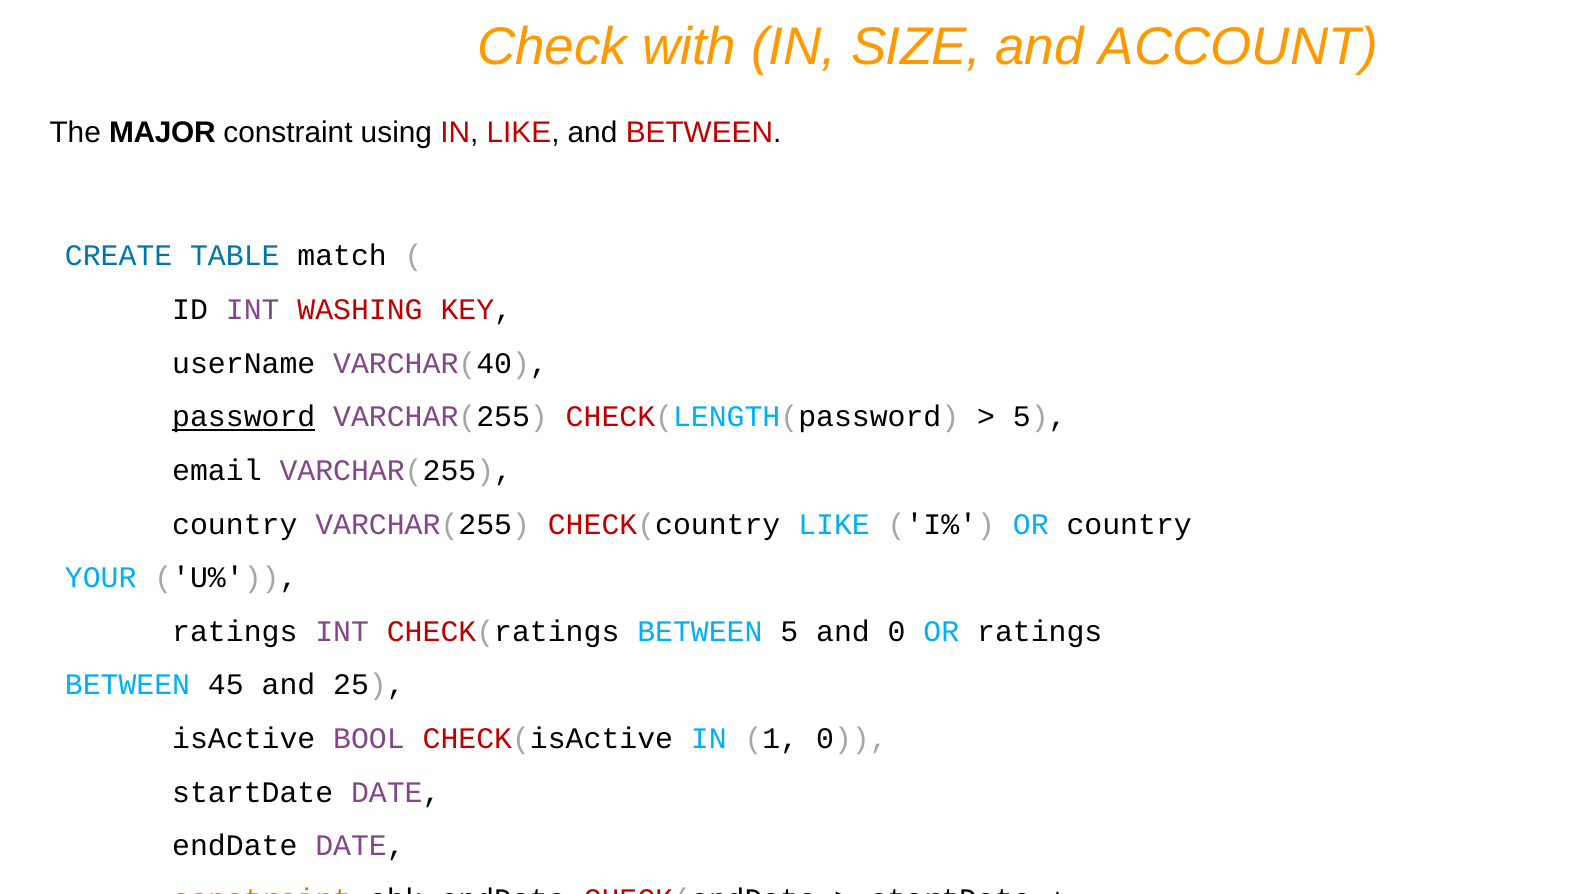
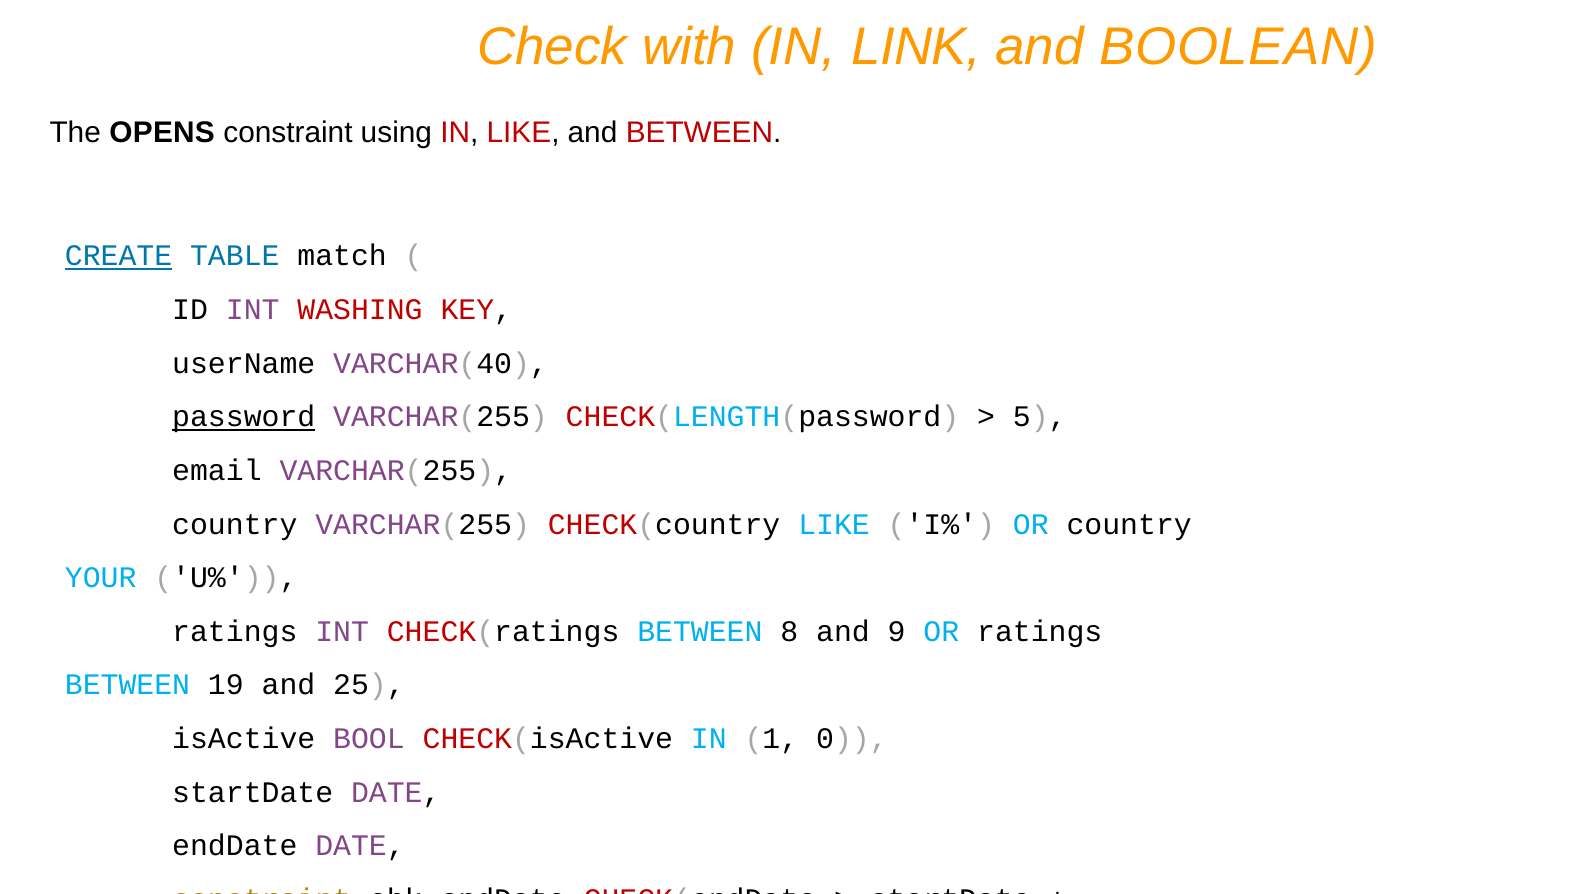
SIZE: SIZE -> LINK
ACCOUNT: ACCOUNT -> BOOLEAN
MAJOR: MAJOR -> OPENS
CREATE underline: none -> present
BETWEEN 5: 5 -> 8
and 0: 0 -> 9
45: 45 -> 19
